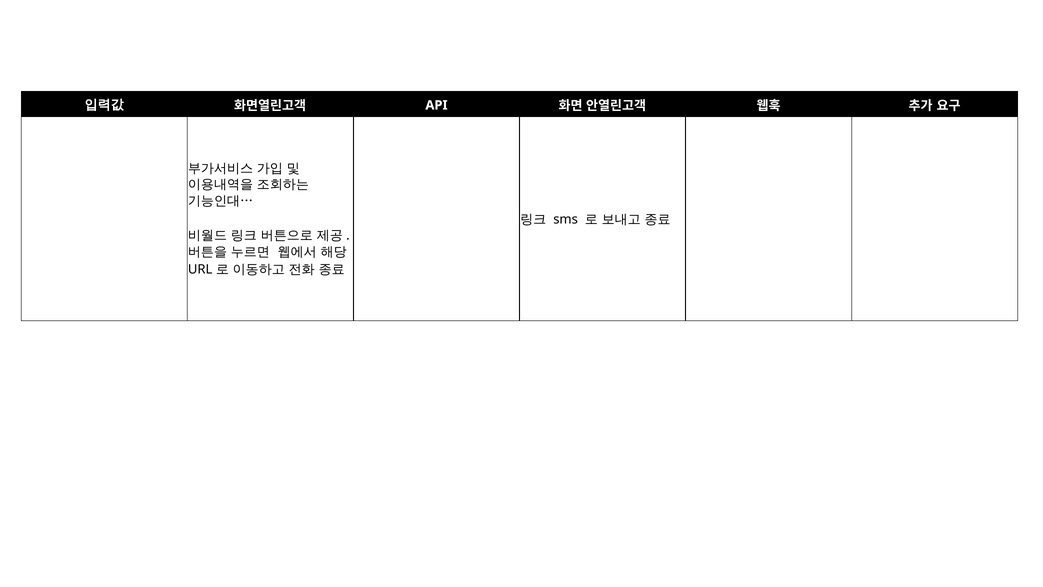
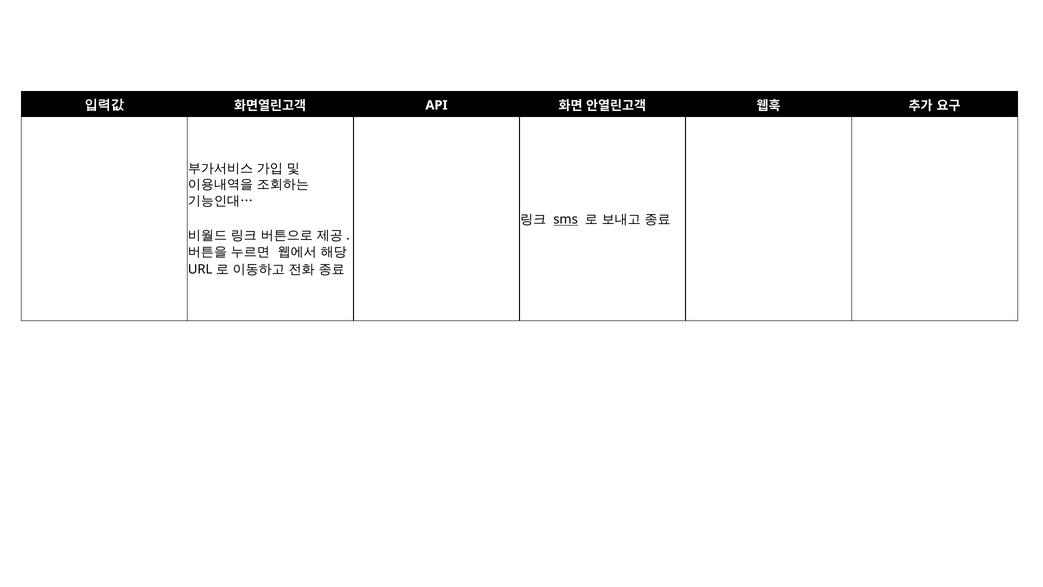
sms underline: none -> present
